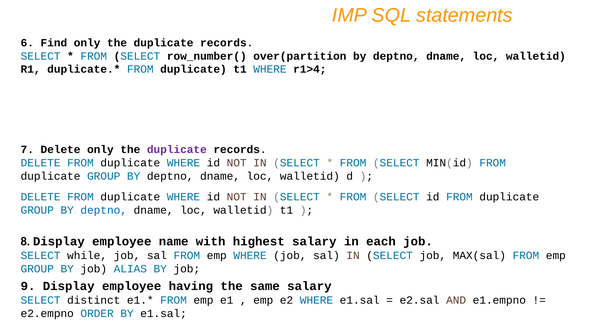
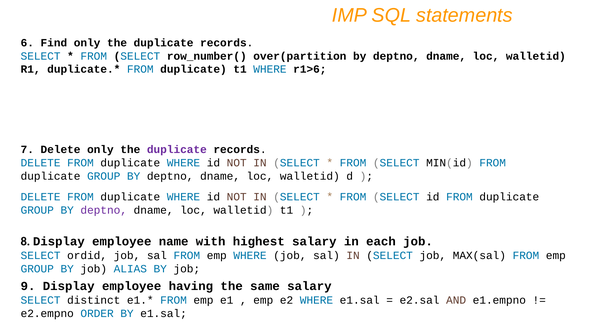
r1>4: r1>4 -> r1>6
deptno at (104, 210) colour: blue -> purple
while: while -> ordid
